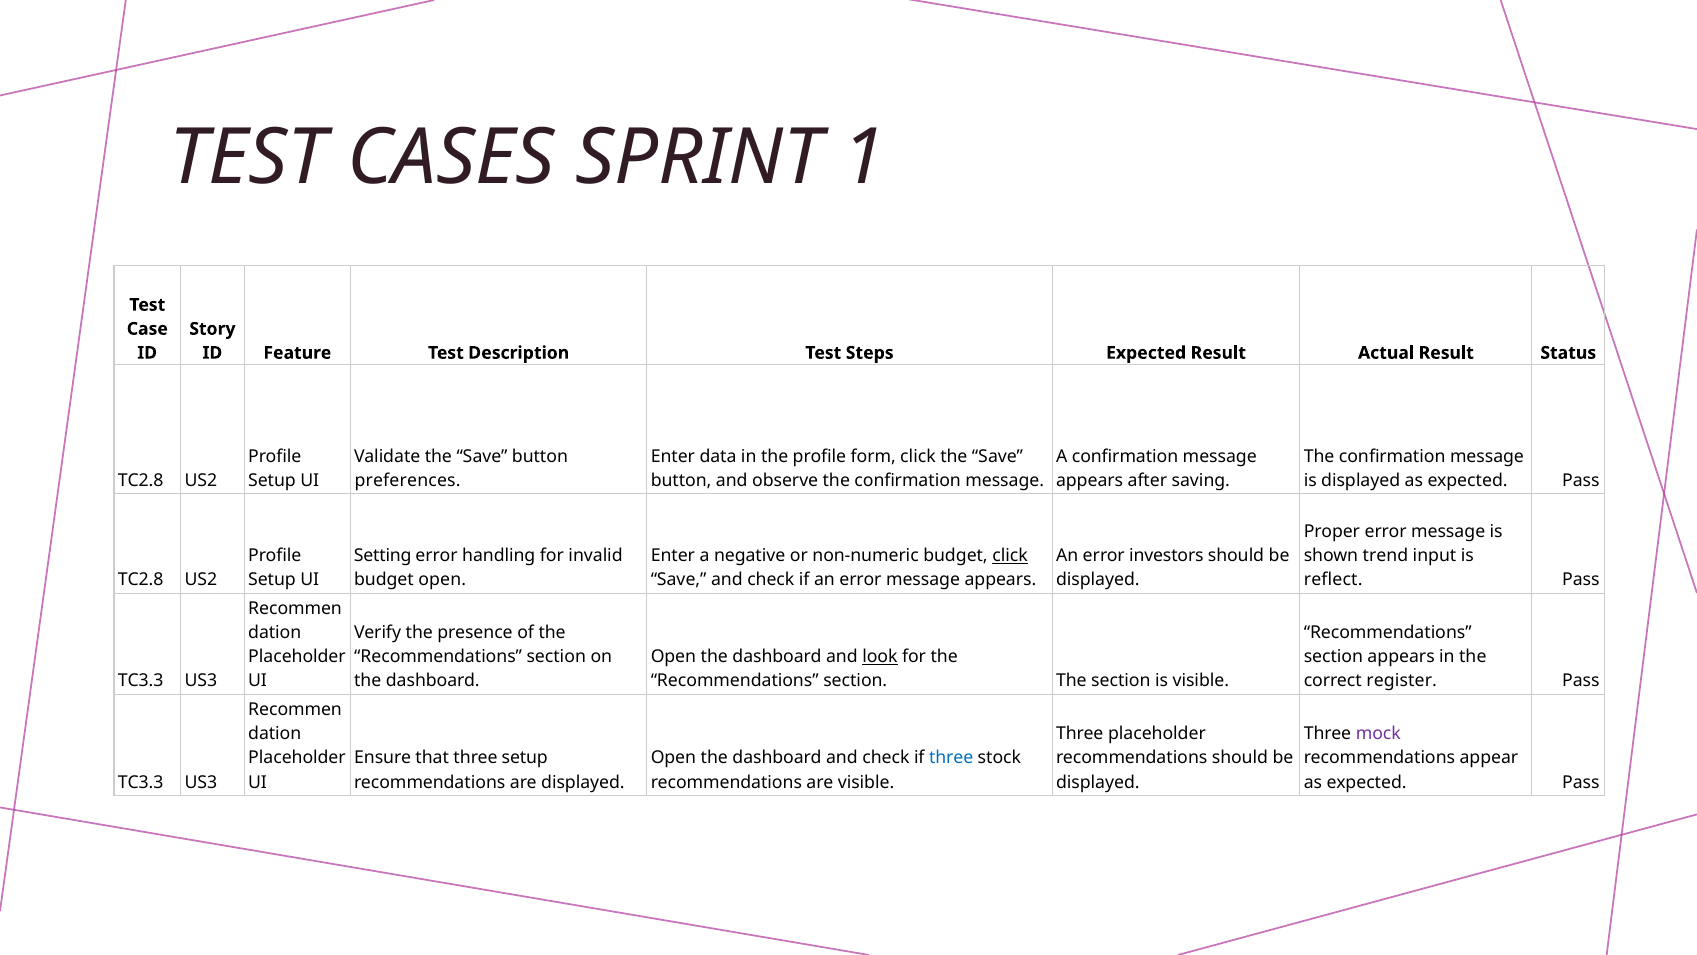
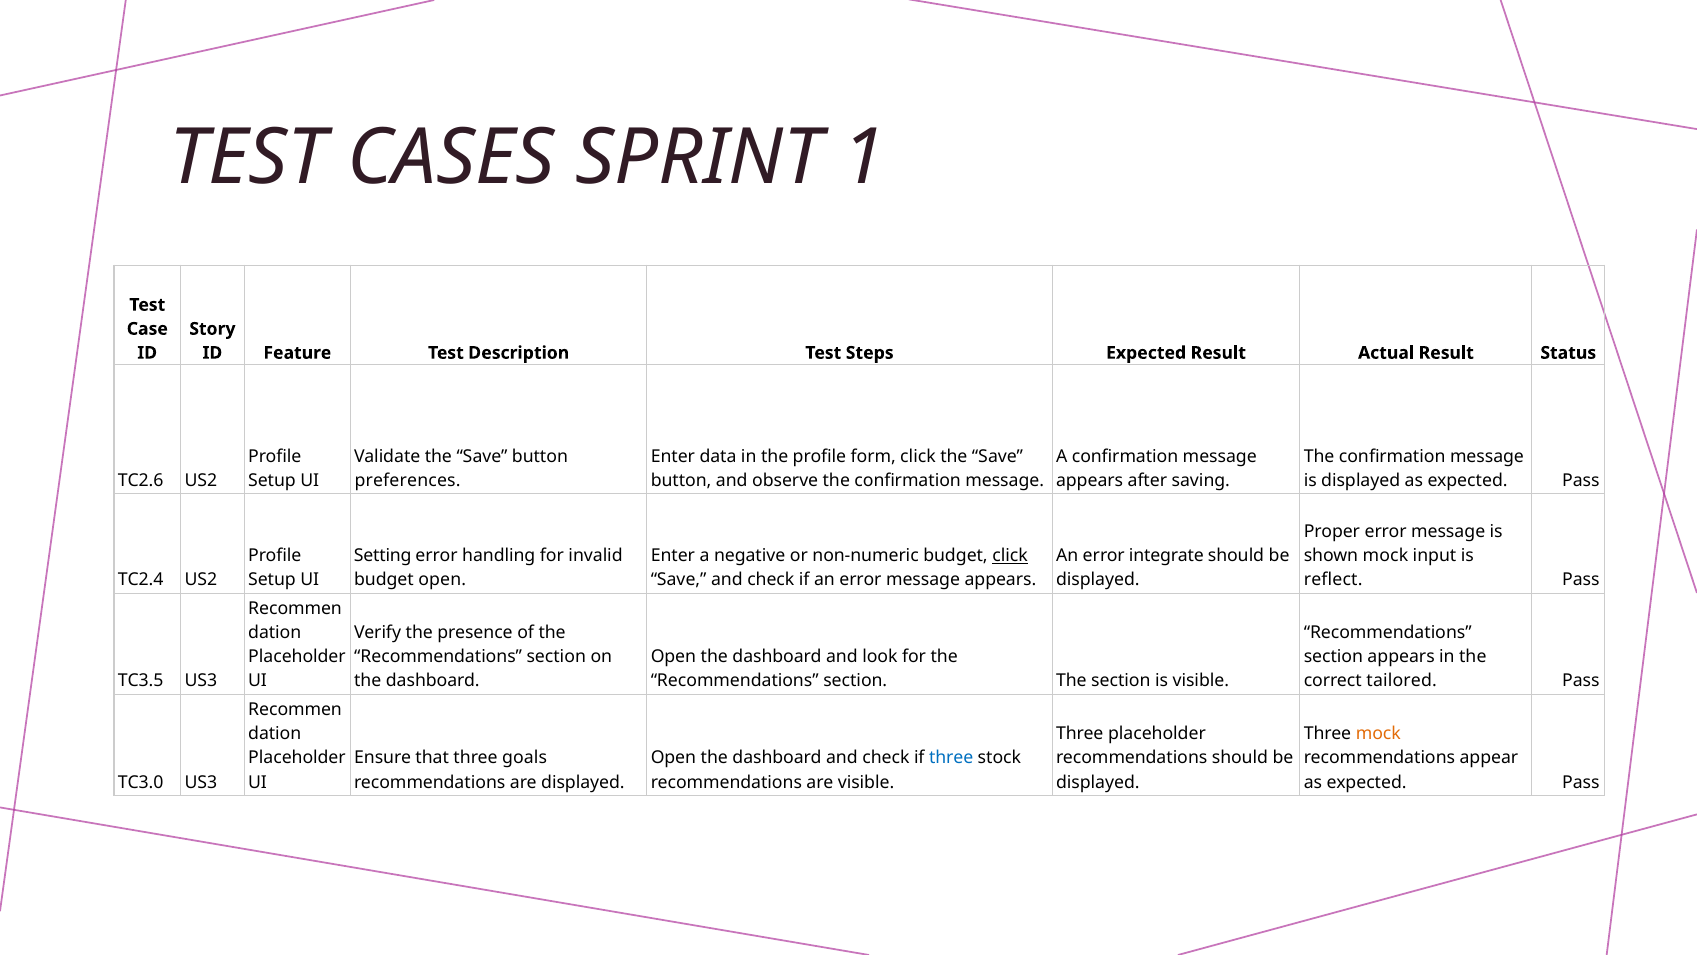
TC2.8 at (141, 480): TC2.8 -> TC2.6
investors: investors -> integrate
shown trend: trend -> mock
TC2.8 at (141, 579): TC2.8 -> TC2.4
look underline: present -> none
TC3.3 at (141, 681): TC3.3 -> TC3.5
register: register -> tailored
mock at (1378, 734) colour: purple -> orange
three setup: setup -> goals
TC3.3 at (141, 782): TC3.3 -> TC3.0
